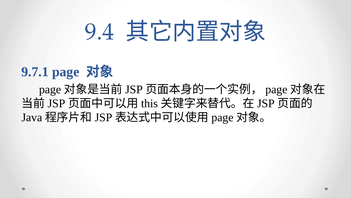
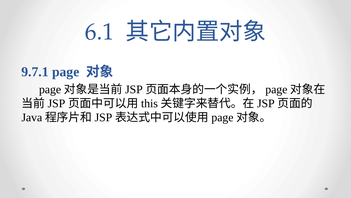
9.4: 9.4 -> 6.1
